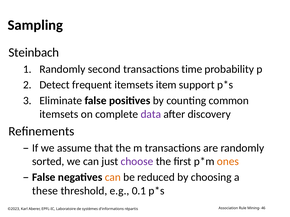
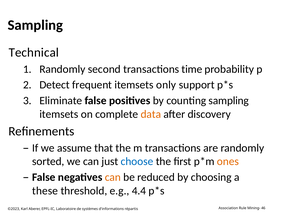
Steinbach: Steinbach -> Technical
item: item -> only
counting common: common -> sampling
data colour: purple -> orange
choose colour: purple -> blue
0.1: 0.1 -> 4.4
